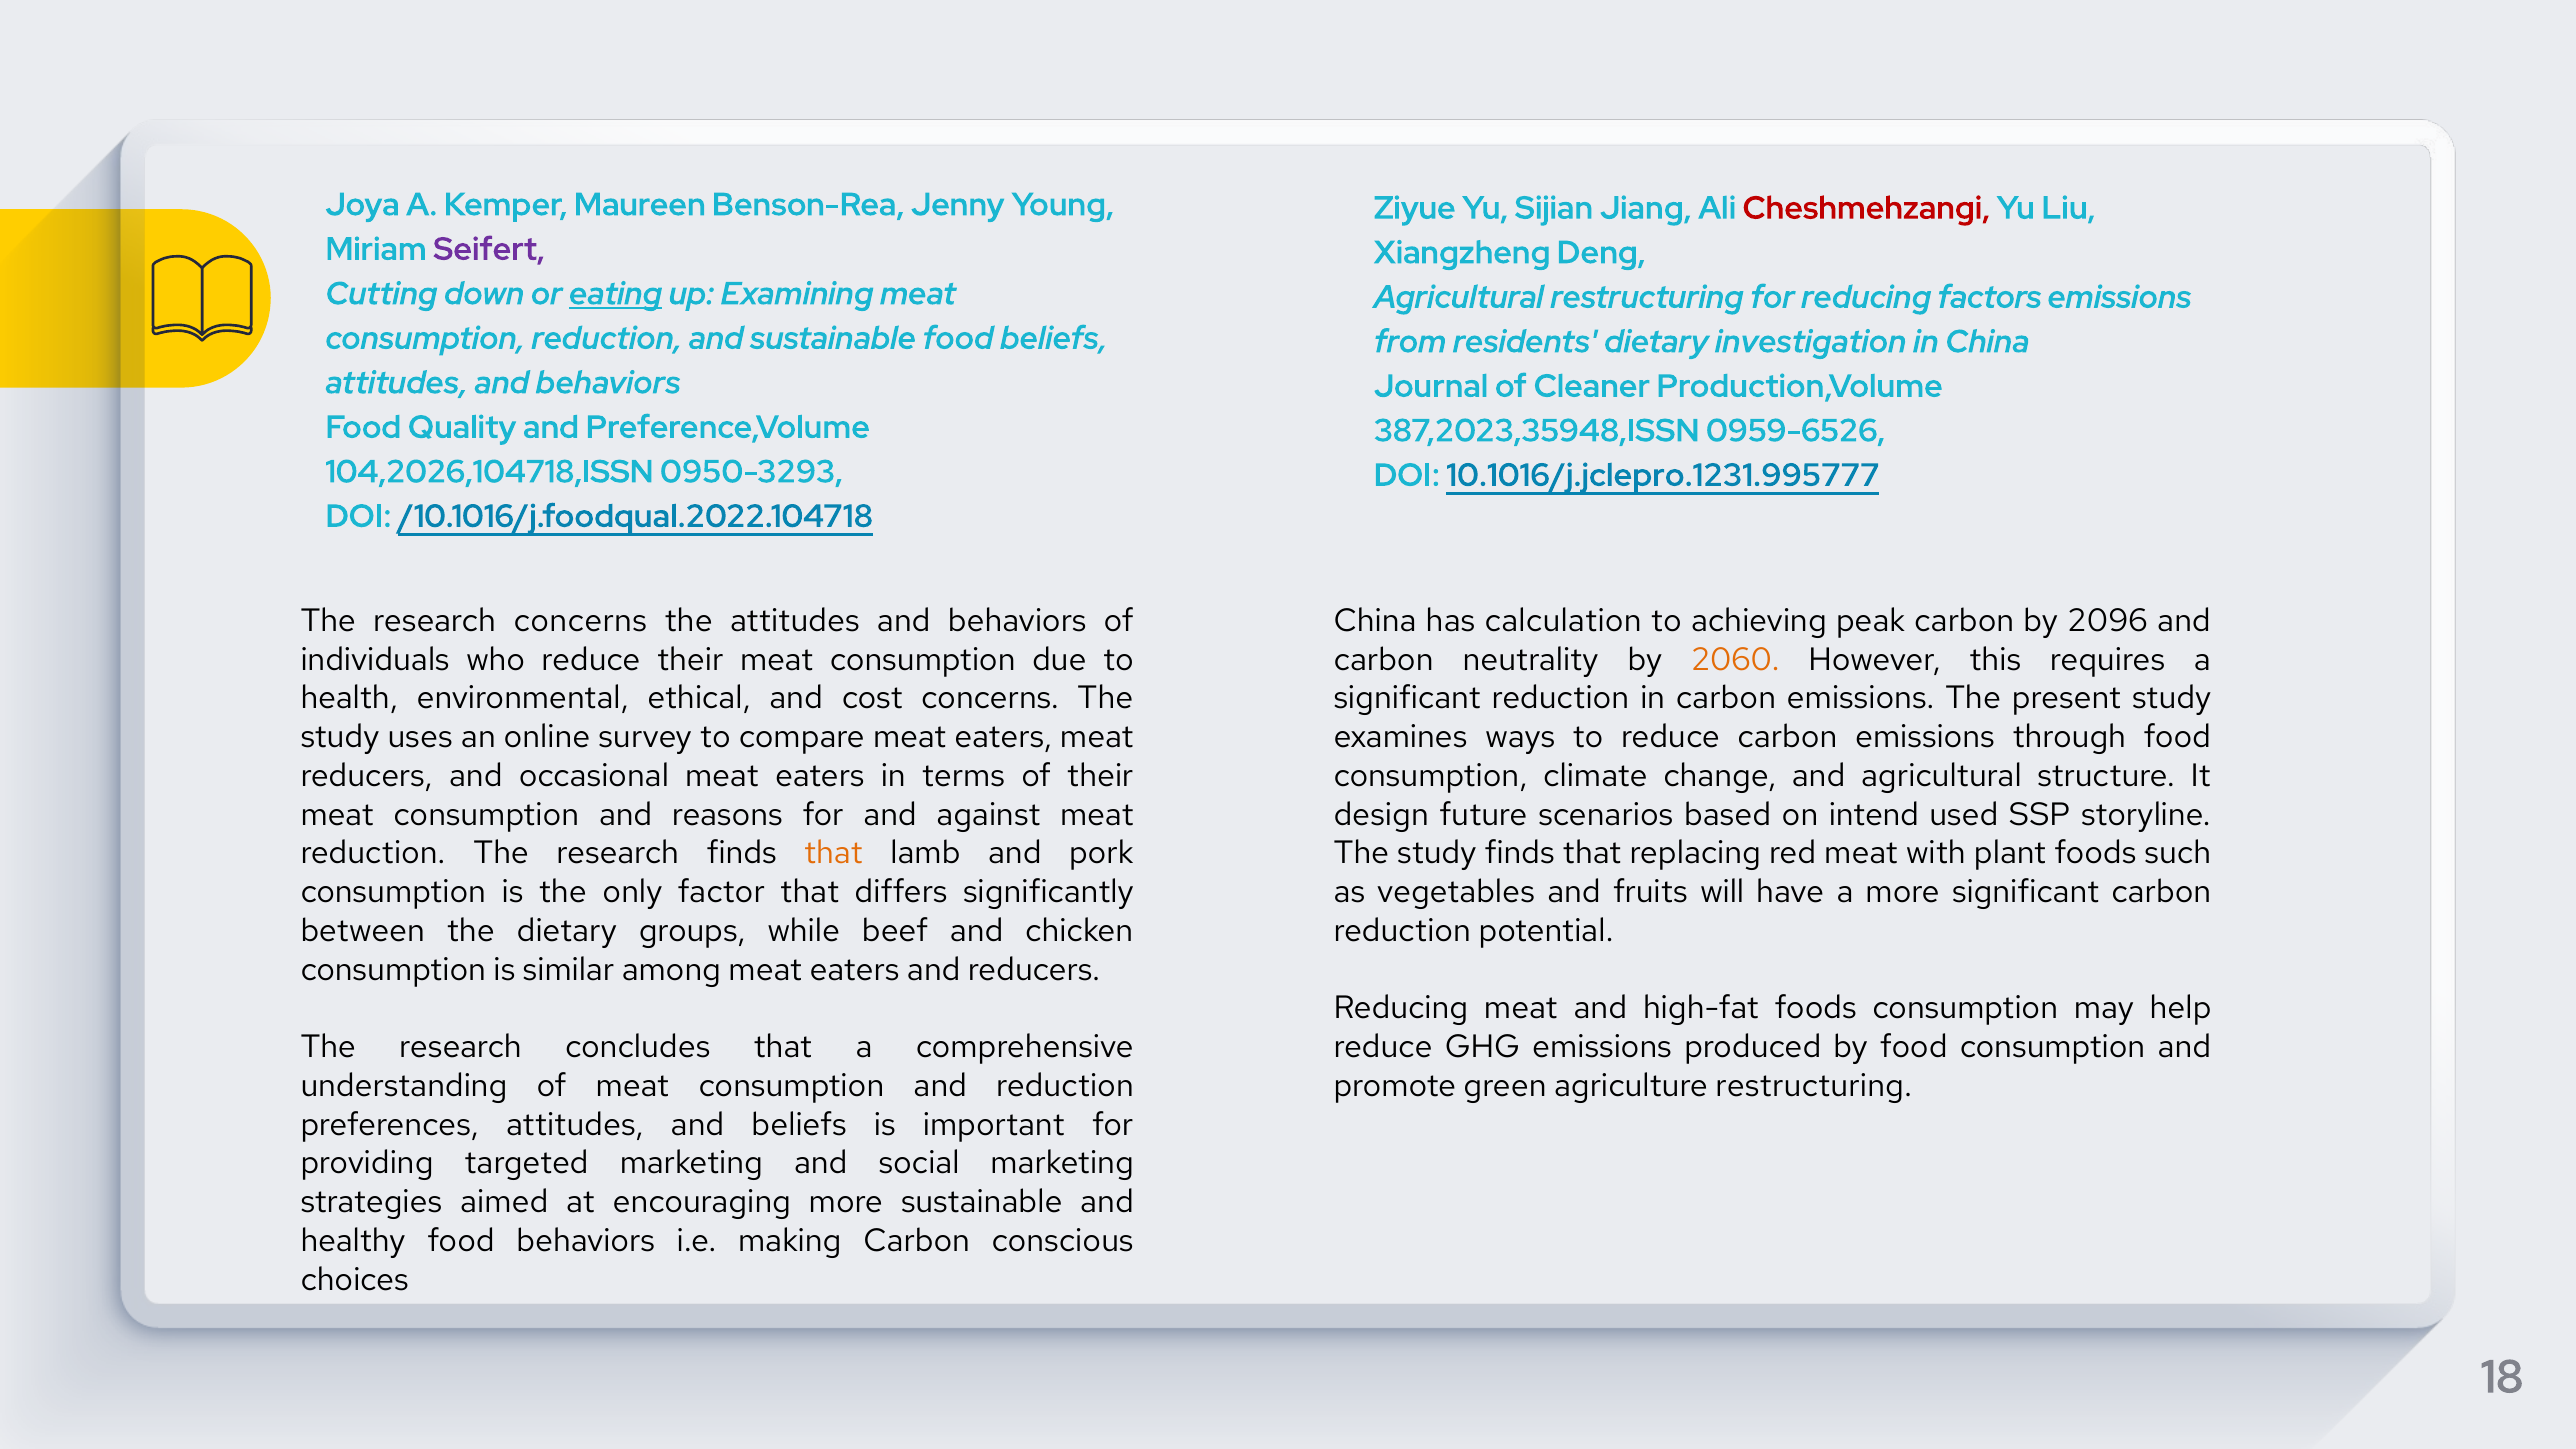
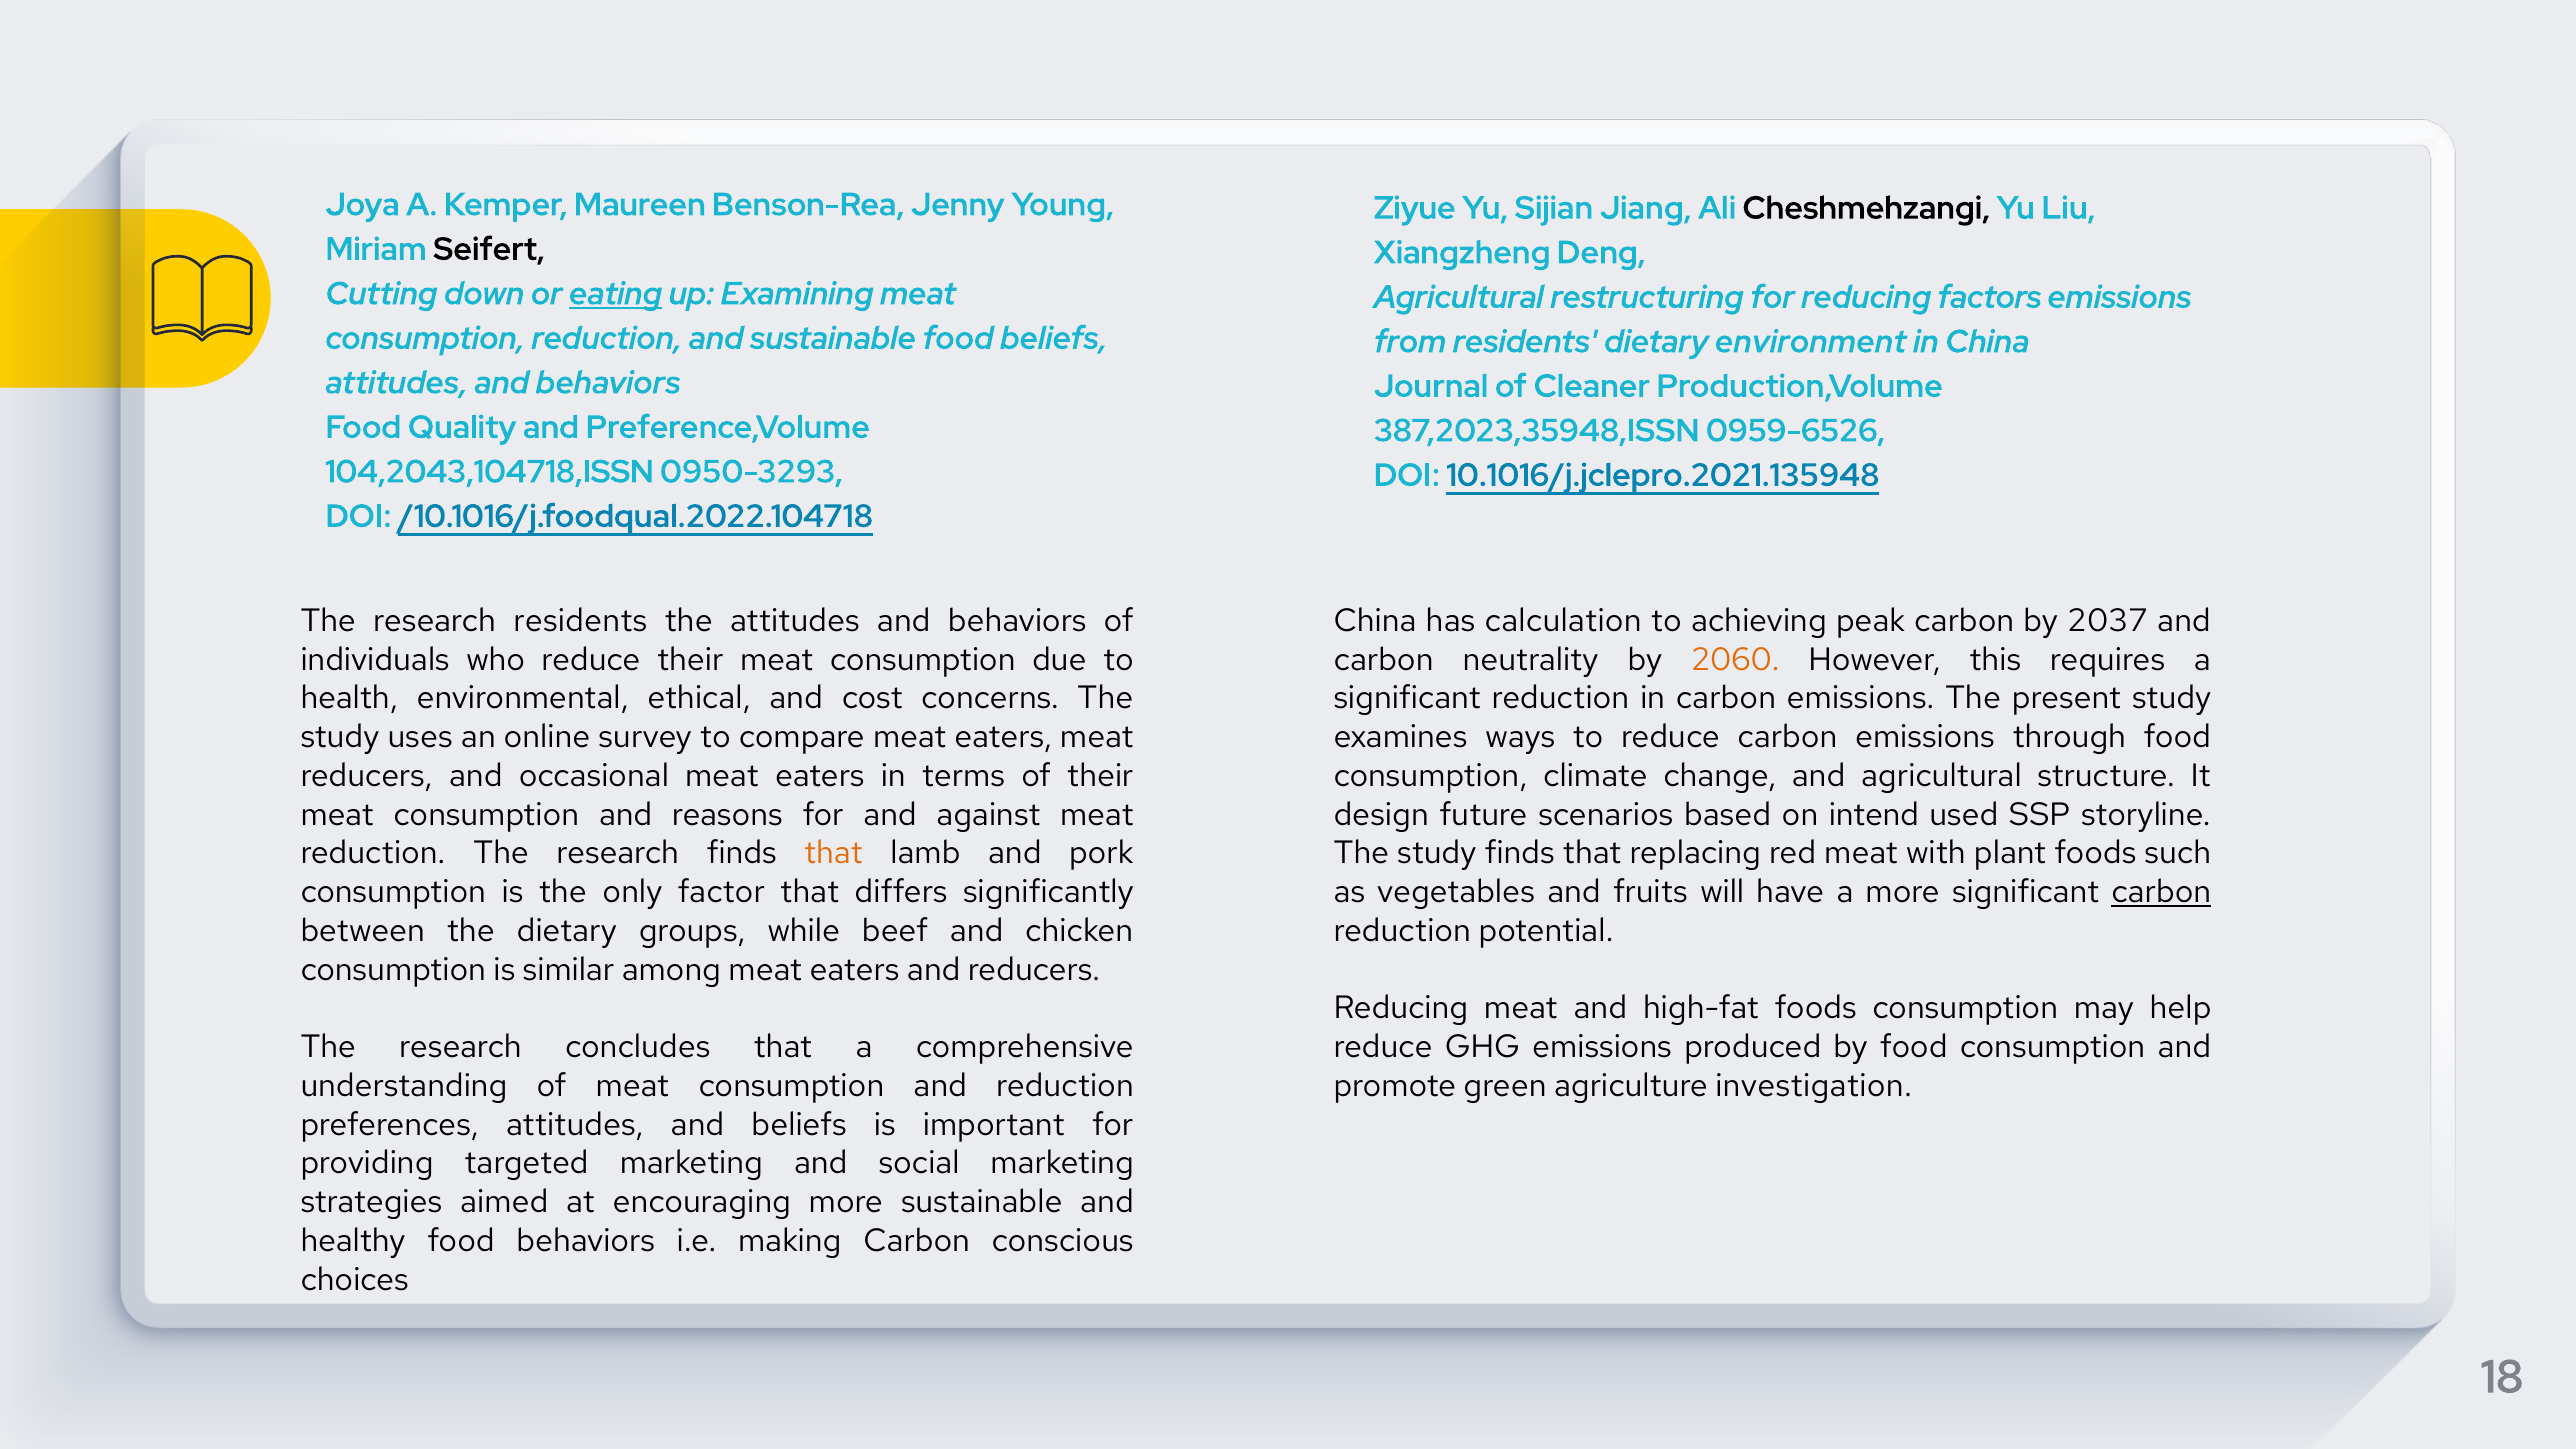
Cheshmehzangi colour: red -> black
Seifert colour: purple -> black
investigation: investigation -> environment
104,2026,104718,ISSN: 104,2026,104718,ISSN -> 104,2043,104718,ISSN
10.1016/j.jclepro.1231.995777: 10.1016/j.jclepro.1231.995777 -> 10.1016/j.jclepro.2021.135948
research concerns: concerns -> residents
2096: 2096 -> 2037
carbon at (2161, 892) underline: none -> present
agriculture restructuring: restructuring -> investigation
